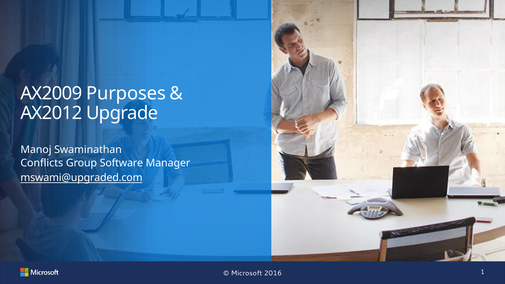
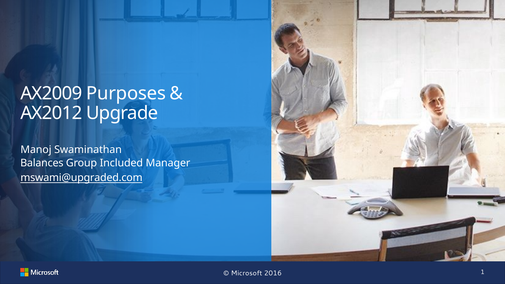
Conflicts: Conflicts -> Balances
Software: Software -> Included
